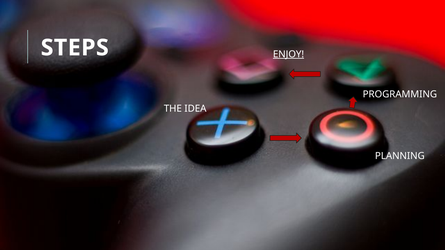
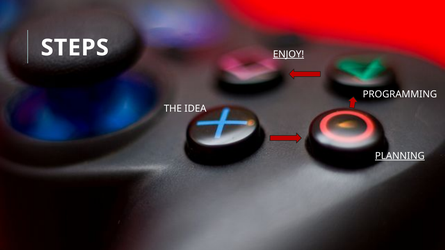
PLANNING underline: none -> present
